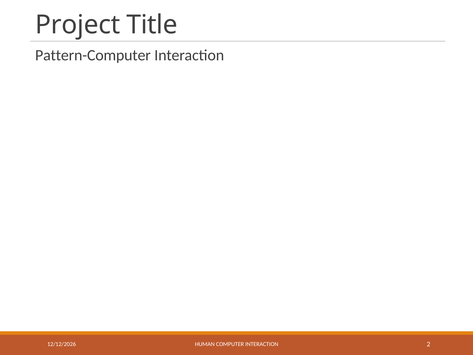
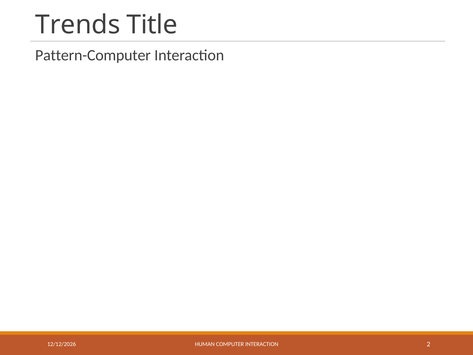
Project: Project -> Trends
